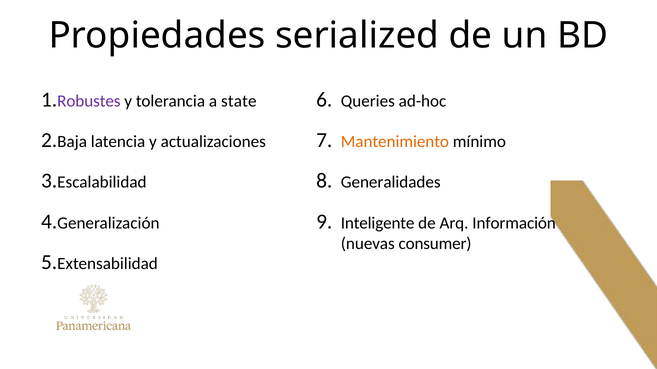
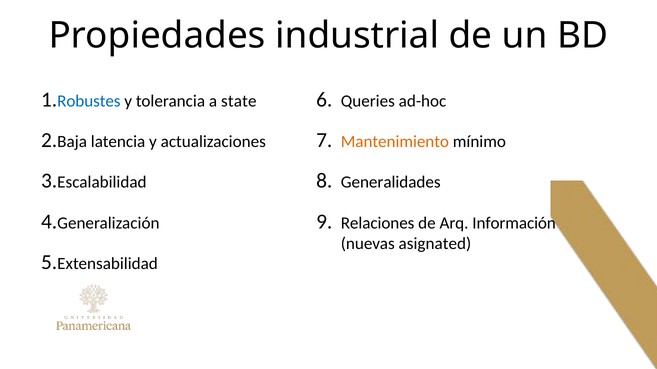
serialized: serialized -> industrial
Robustes colour: purple -> blue
Inteligente: Inteligente -> Relaciones
consumer: consumer -> asignated
